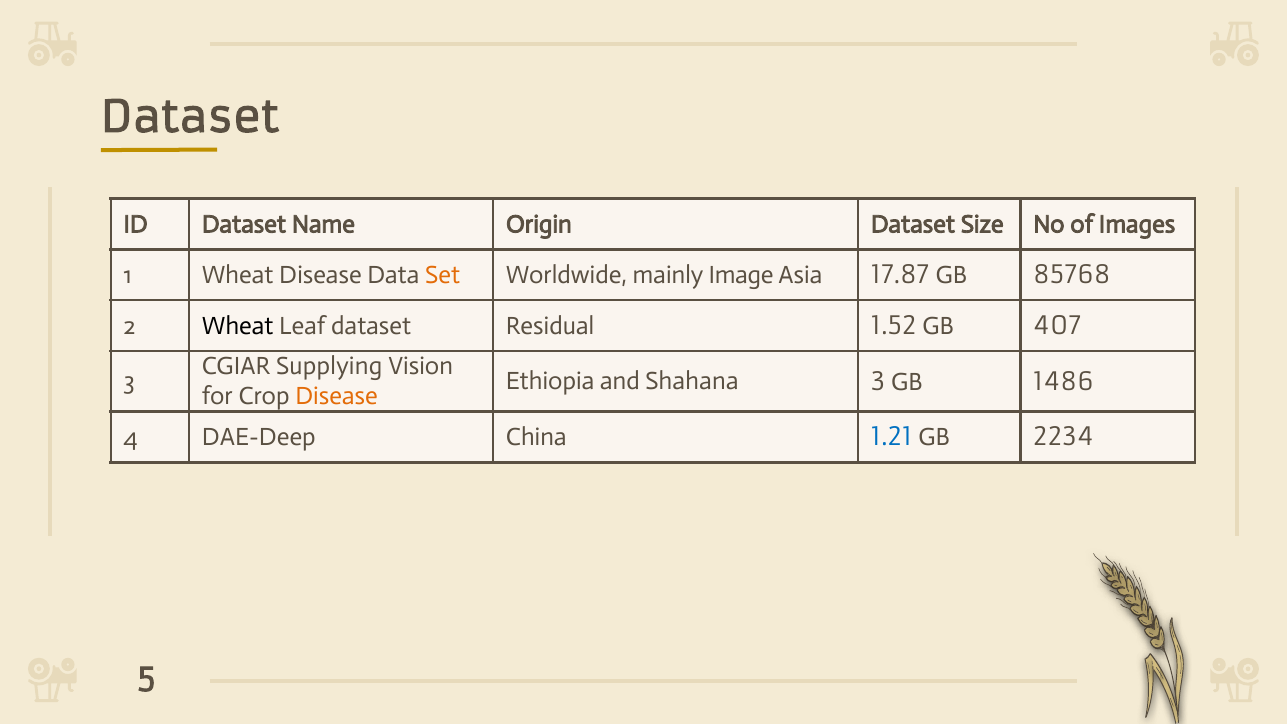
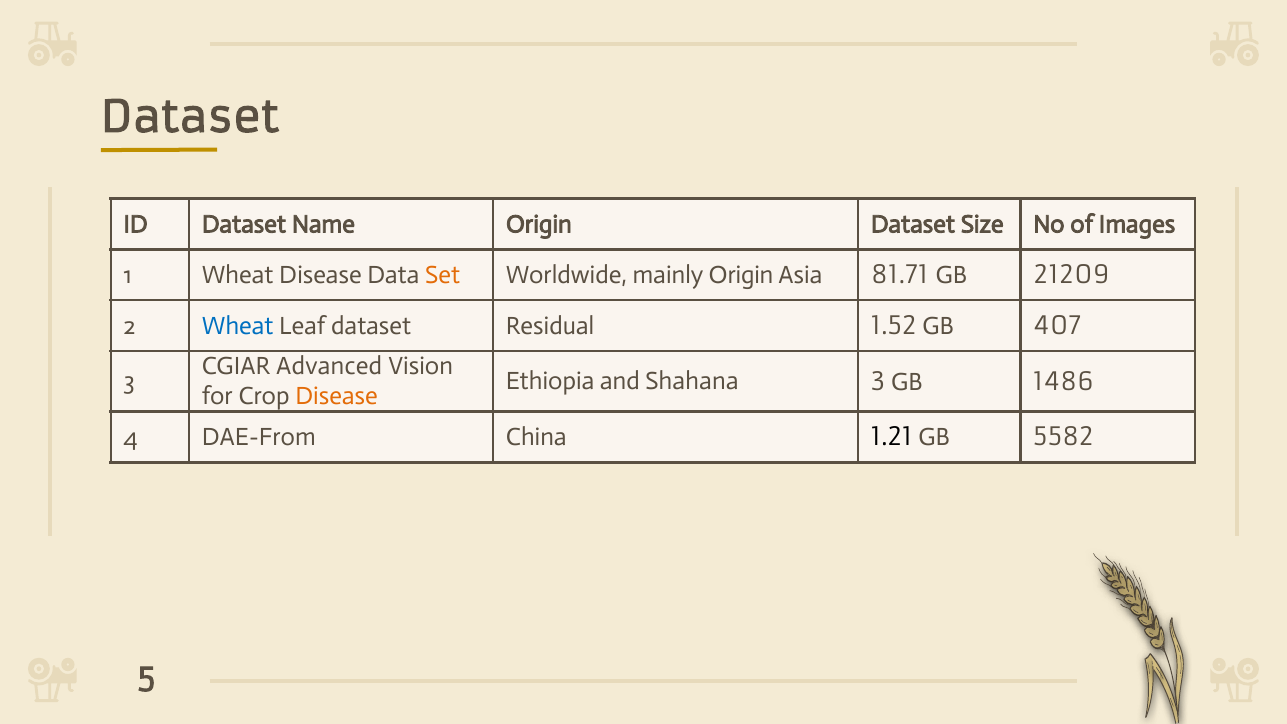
mainly Image: Image -> Origin
17.87: 17.87 -> 81.71
85768: 85768 -> 21209
Wheat at (238, 326) colour: black -> blue
Supplying: Supplying -> Advanced
DAE-Deep: DAE-Deep -> DAE-From
1.21 colour: blue -> black
2234: 2234 -> 5582
